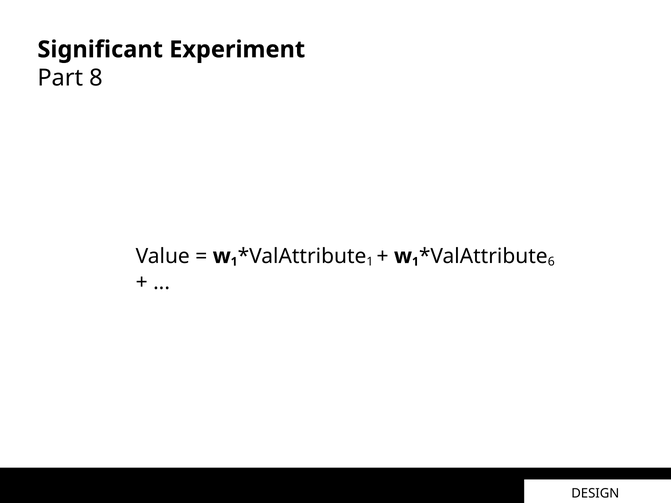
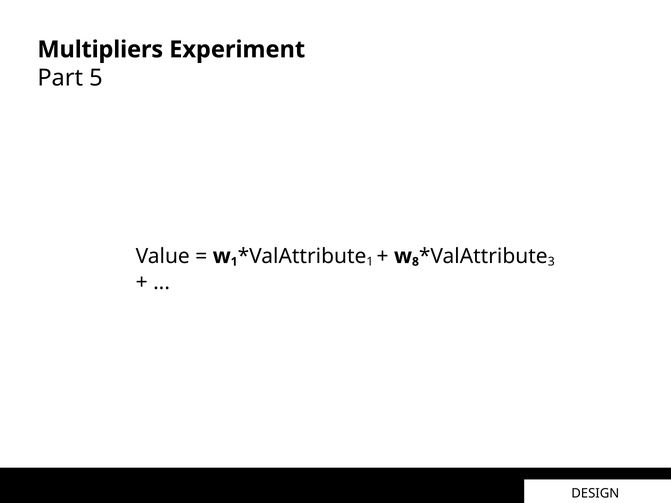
Significant: Significant -> Multipliers
8: 8 -> 5
1 at (415, 262): 1 -> 8
6: 6 -> 3
